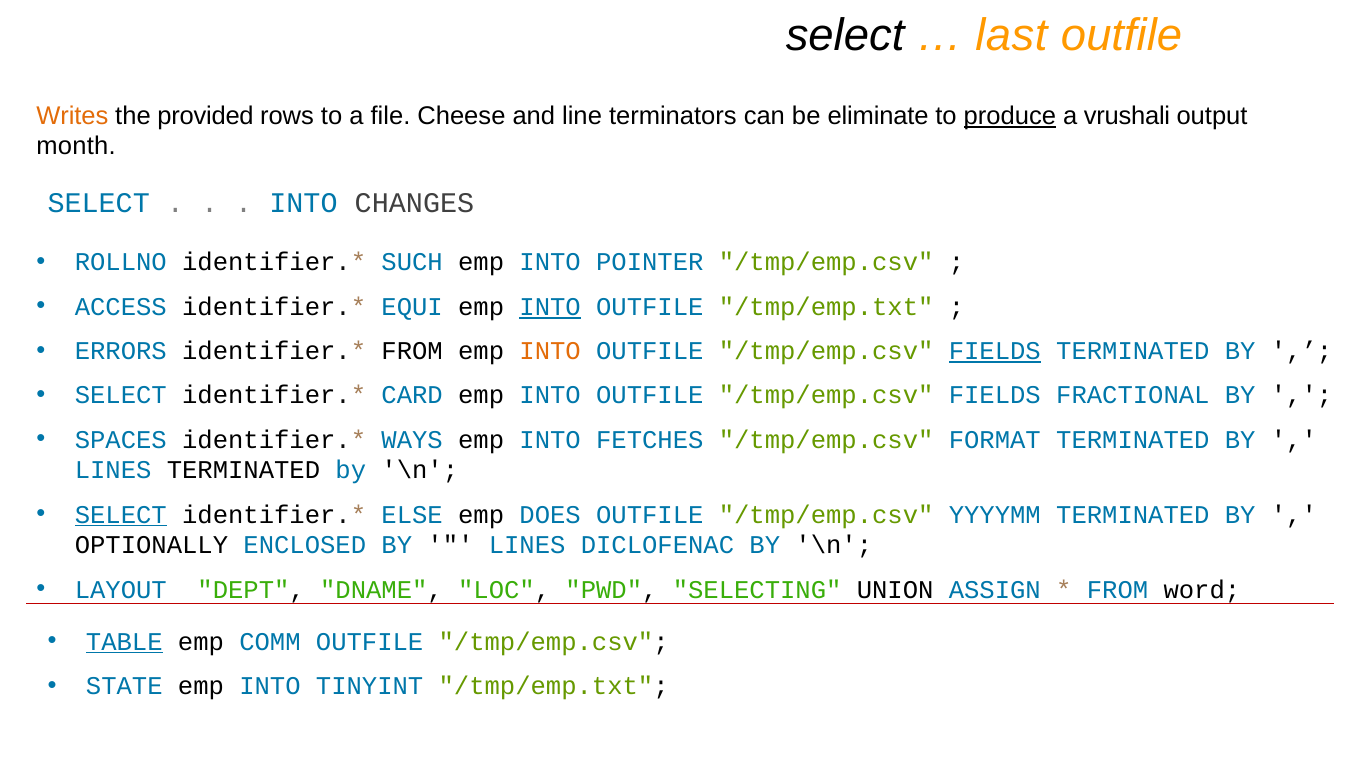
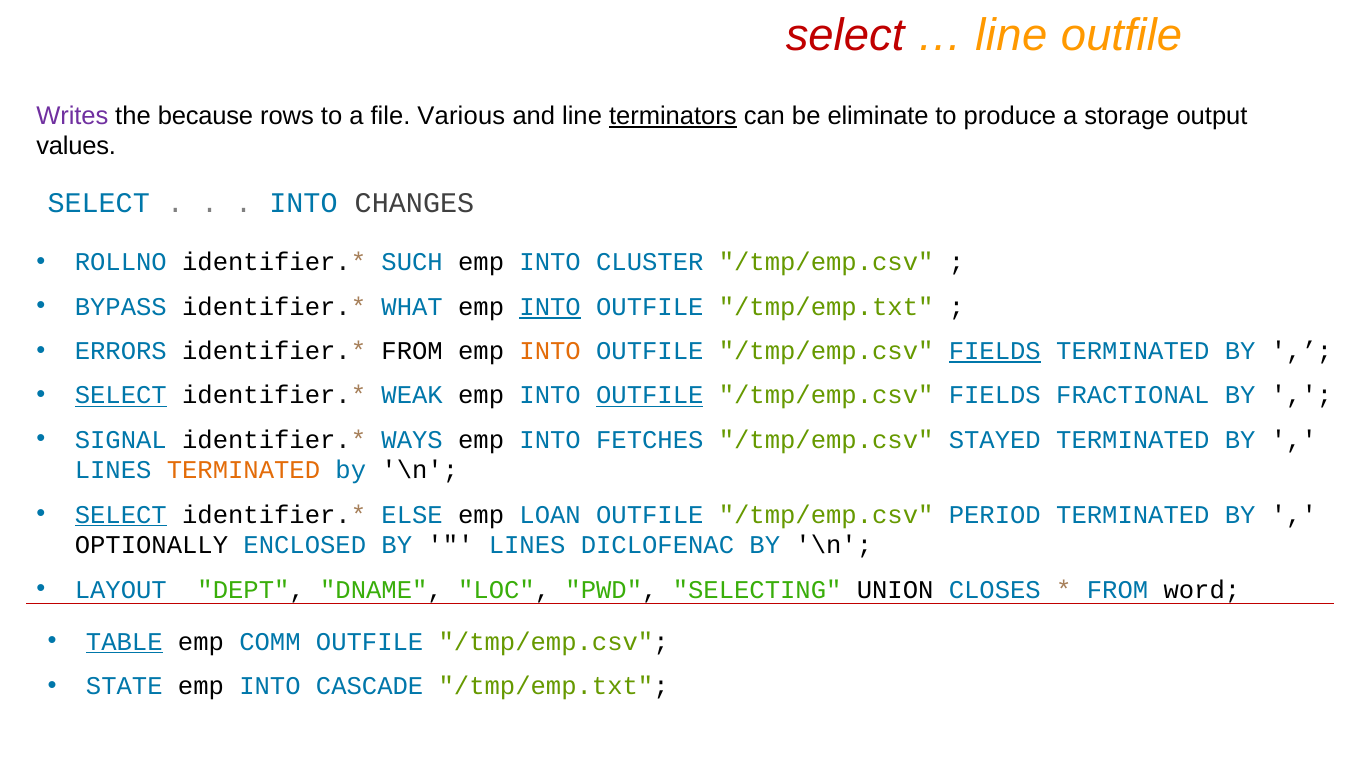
select at (845, 35) colour: black -> red
last at (1011, 35): last -> line
Writes colour: orange -> purple
provided: provided -> because
Cheese: Cheese -> Various
terminators underline: none -> present
produce underline: present -> none
vrushali: vrushali -> storage
month: month -> values
POINTER: POINTER -> CLUSTER
ACCESS: ACCESS -> BYPASS
EQUI: EQUI -> WHAT
SELECT at (121, 395) underline: none -> present
CARD: CARD -> WEAK
OUTFILE at (650, 395) underline: none -> present
SPACES: SPACES -> SIGNAL
FORMAT: FORMAT -> STAYED
TERMINATED at (243, 470) colour: black -> orange
DOES: DOES -> LOAN
YYYYMM: YYYYMM -> PERIOD
ASSIGN: ASSIGN -> CLOSES
TINYINT: TINYINT -> CASCADE
